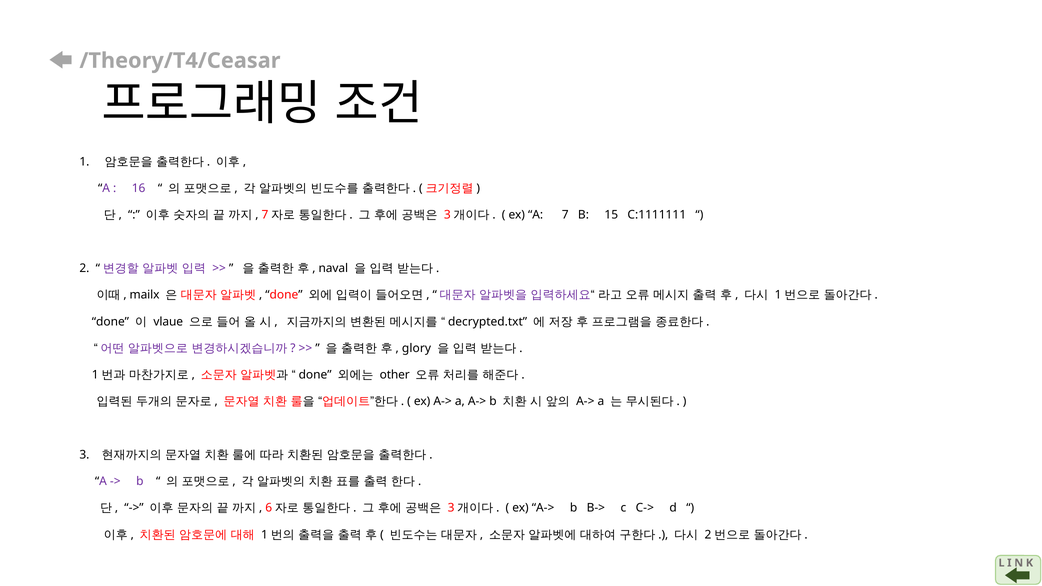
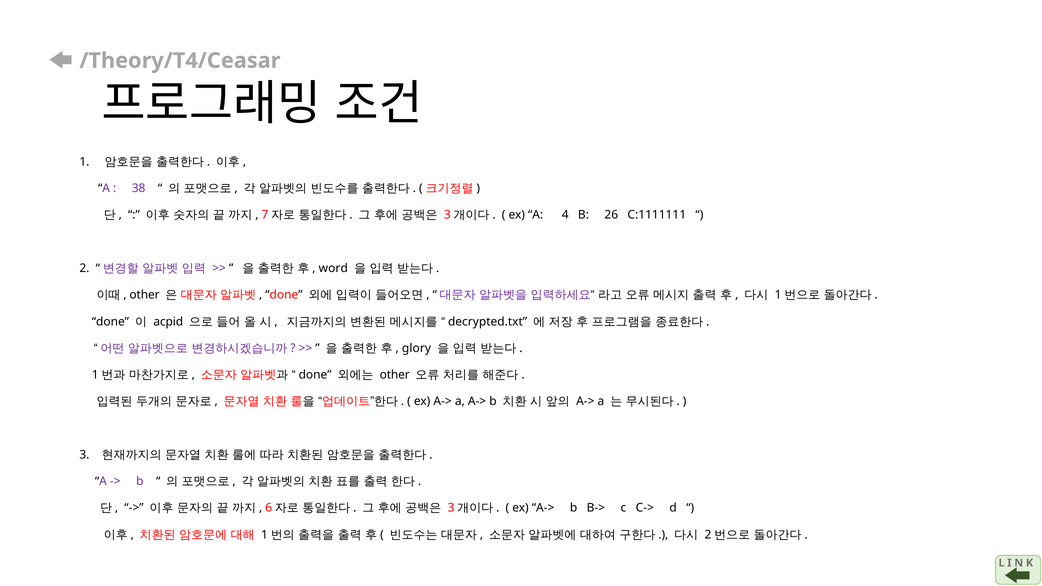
16: 16 -> 38
7: 7 -> 4
15: 15 -> 26
naval: naval -> word
mailx at (145, 295): mailx -> other
vlaue: vlaue -> acpid
